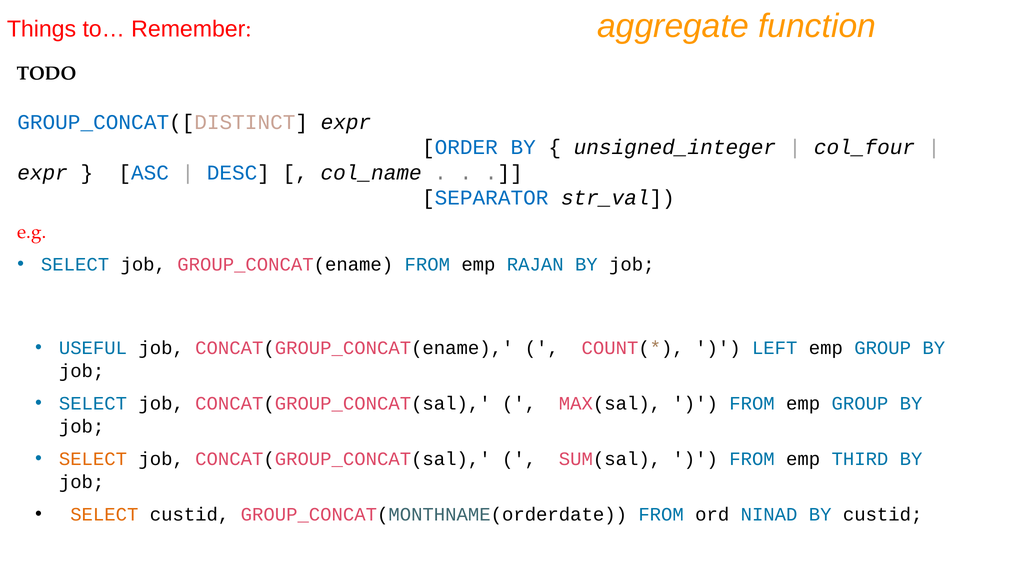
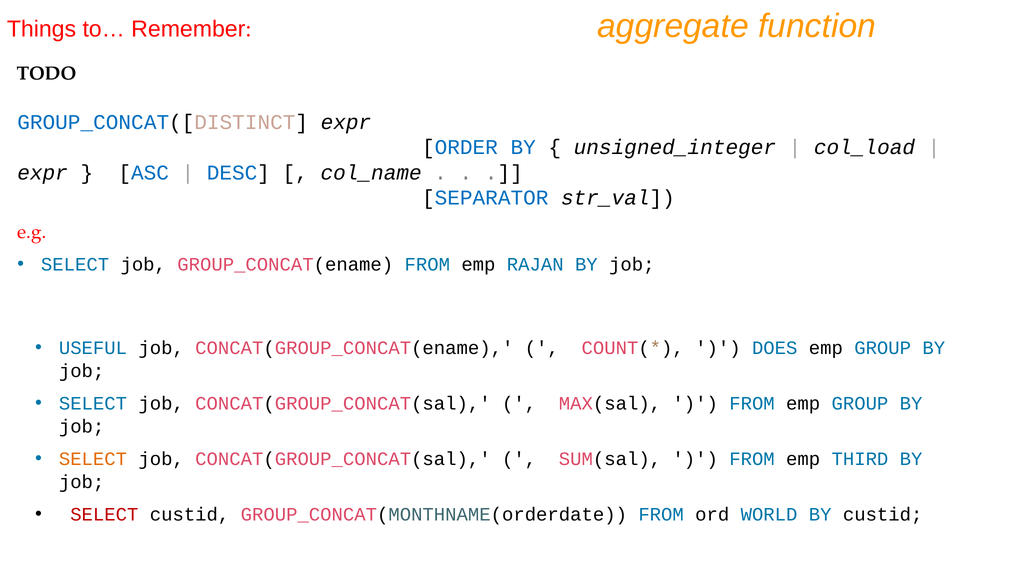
col_four: col_four -> col_load
LEFT: LEFT -> DOES
SELECT at (104, 515) colour: orange -> red
NINAD: NINAD -> WORLD
